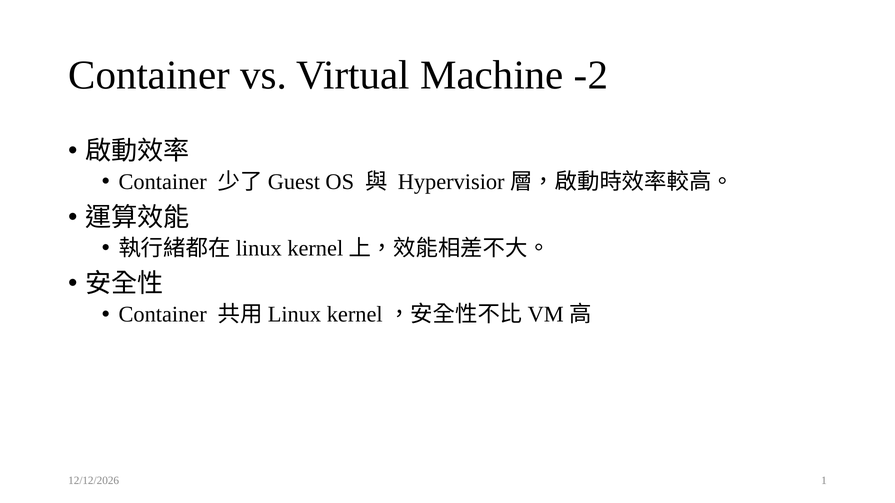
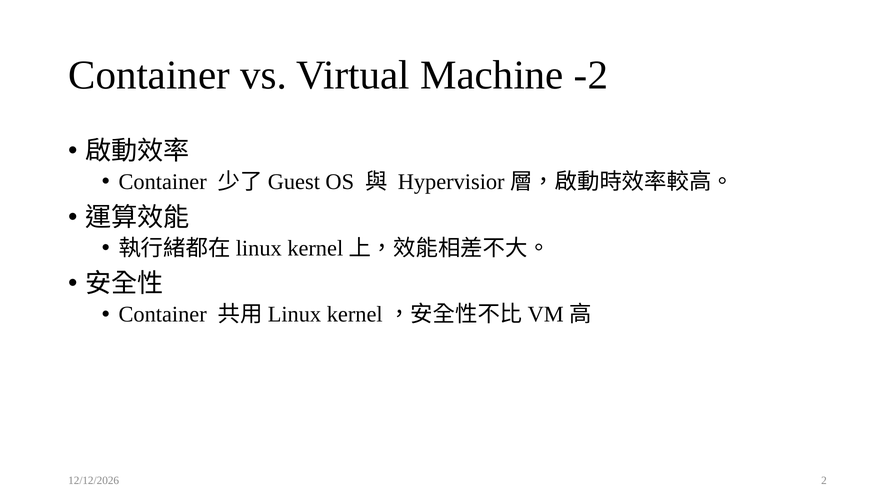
1: 1 -> 2
